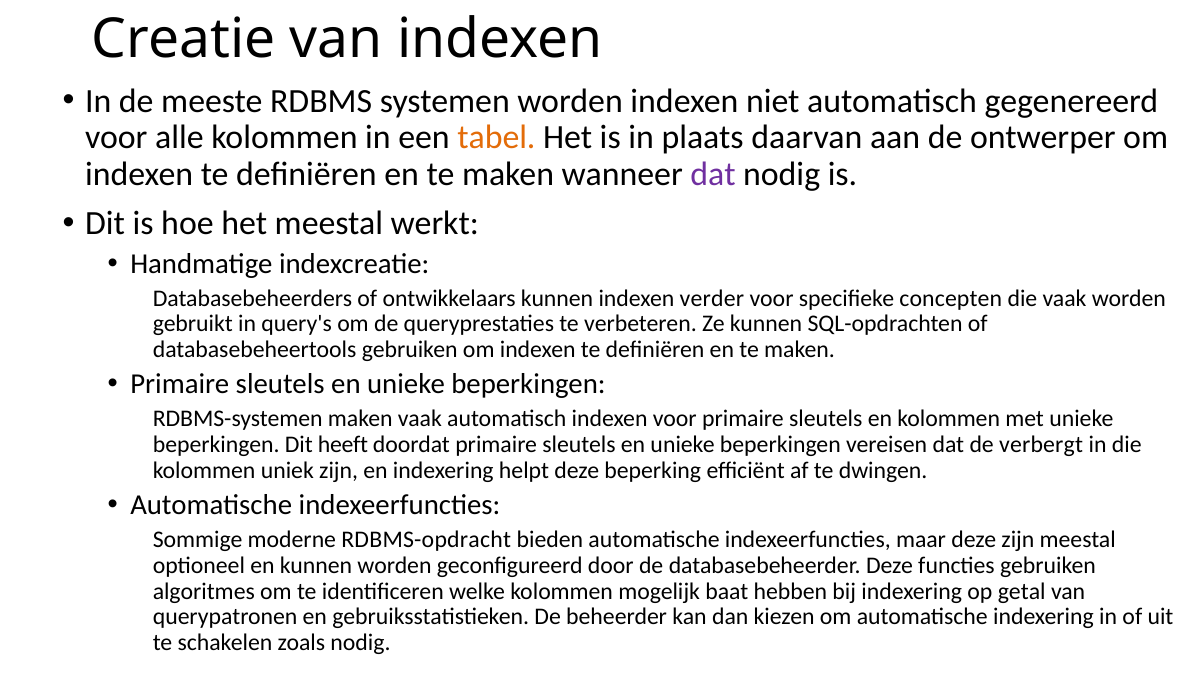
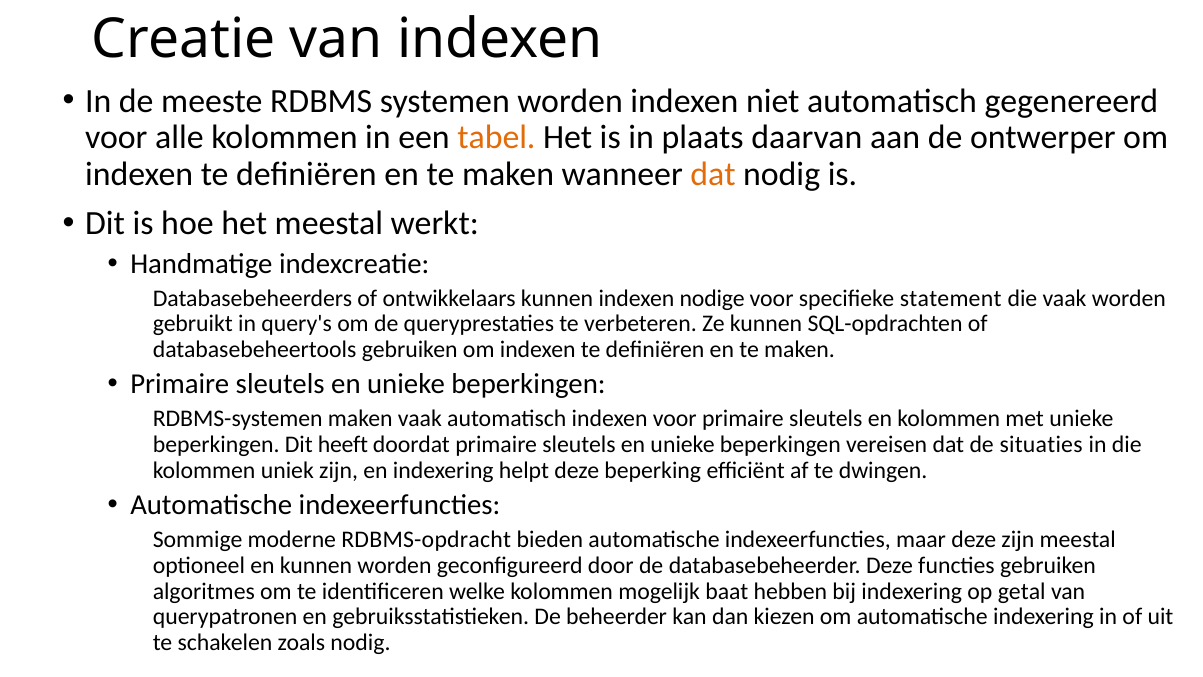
dat at (713, 174) colour: purple -> orange
verder: verder -> nodige
concepten: concepten -> statement
verbergt: verbergt -> situaties
